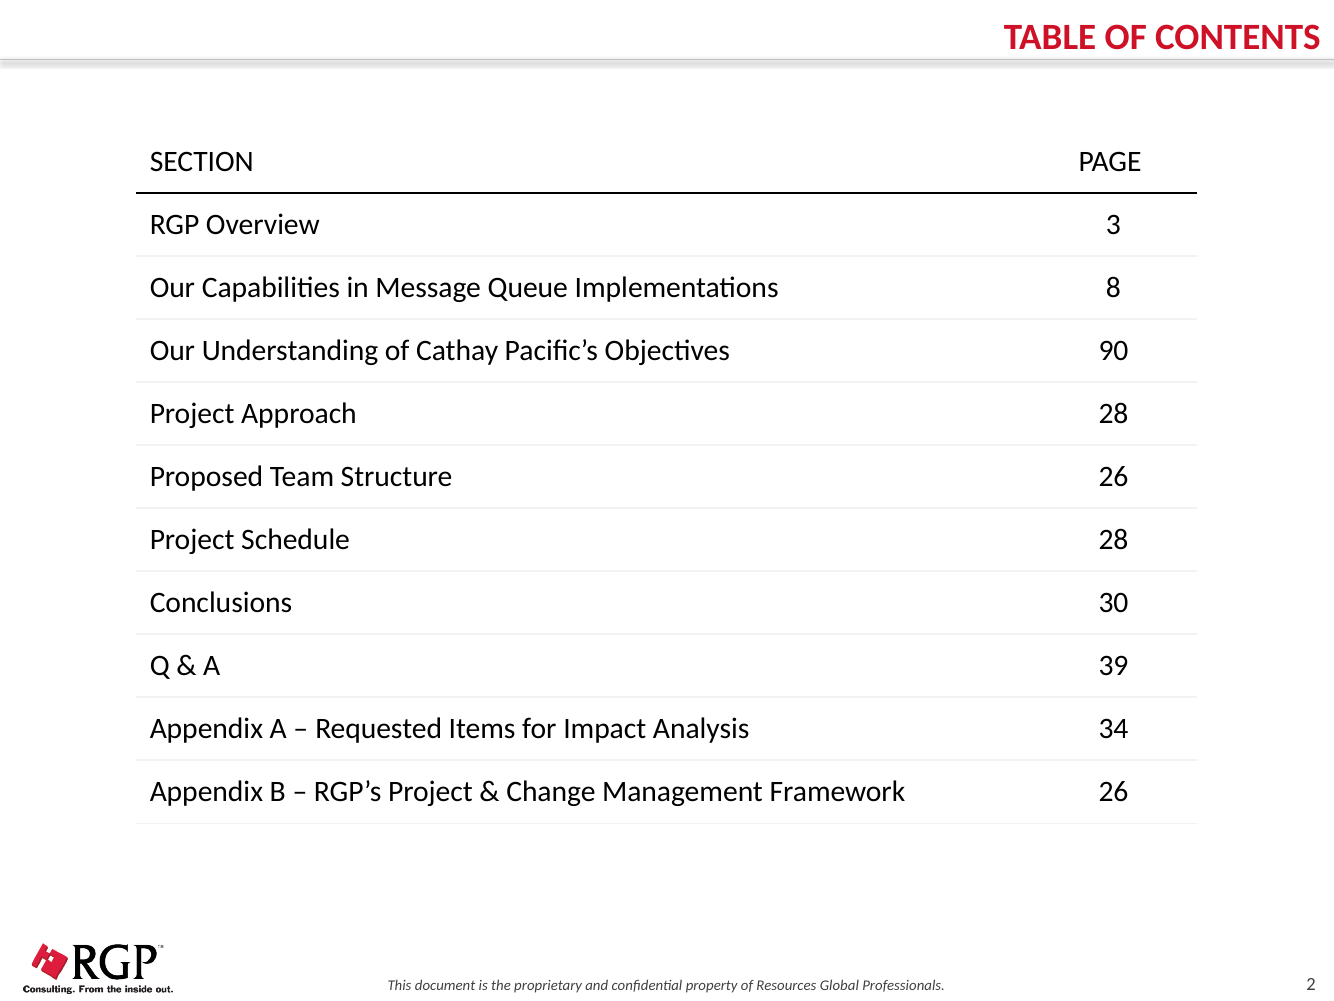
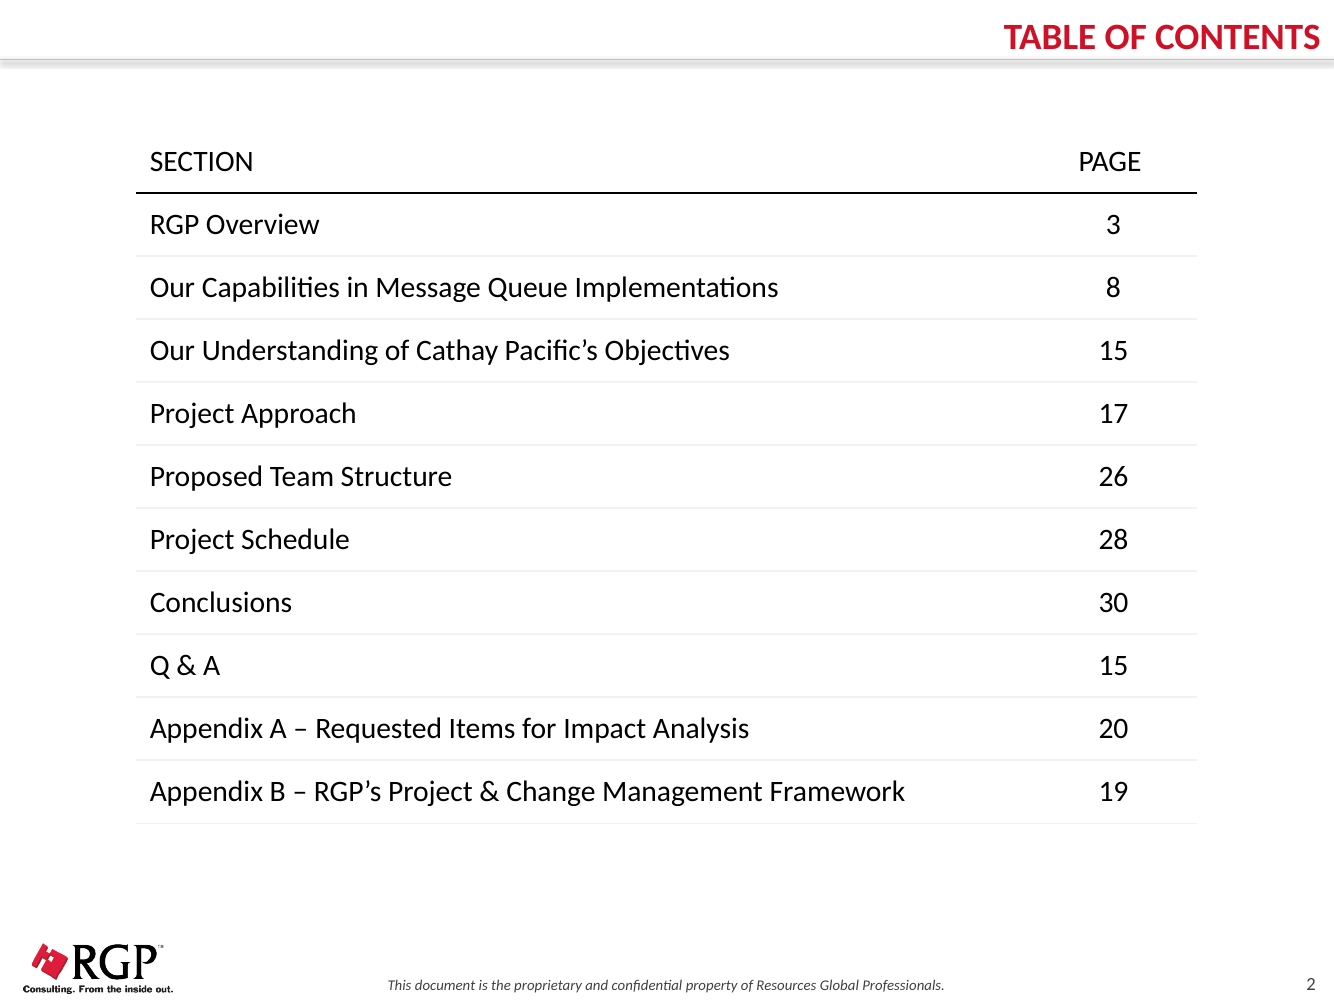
Objectives 90: 90 -> 15
Approach 28: 28 -> 17
A 39: 39 -> 15
34: 34 -> 20
Framework 26: 26 -> 19
